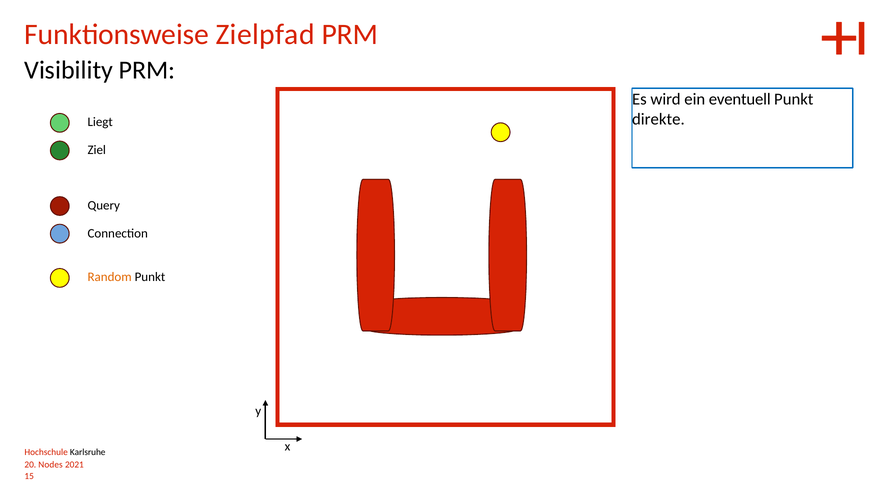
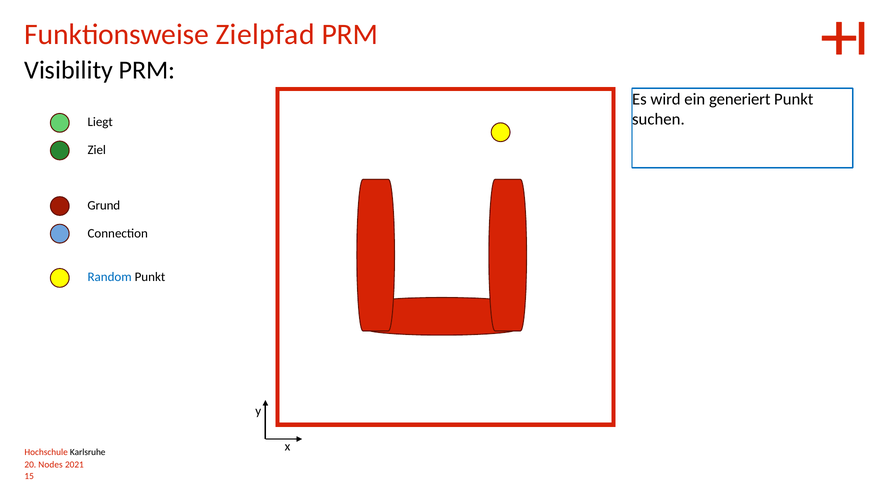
eventuell: eventuell -> generiert
direkte: direkte -> suchen
Query: Query -> Grund
Random colour: orange -> blue
